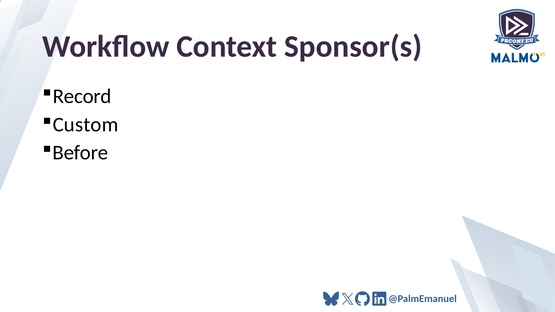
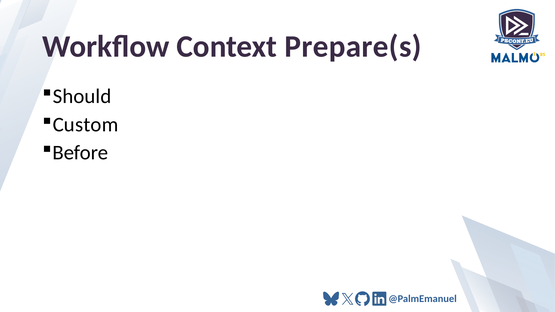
Sponsor(s: Sponsor(s -> Prepare(s
Record: Record -> Should
